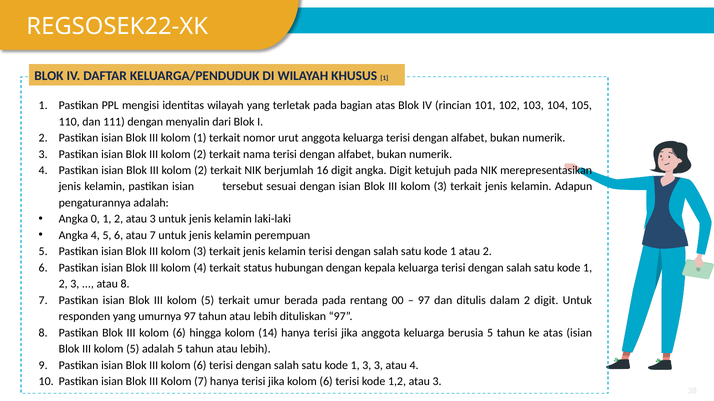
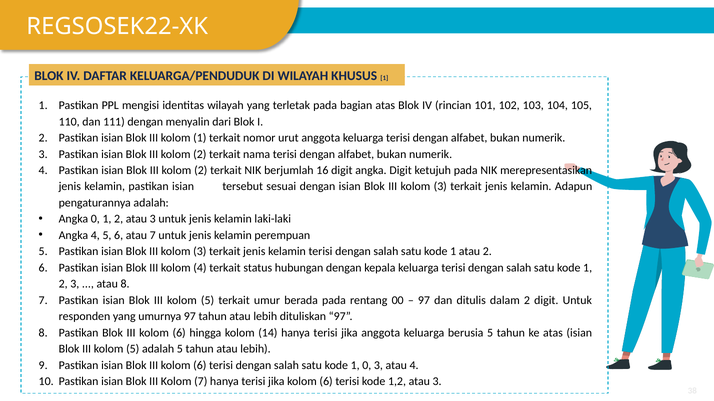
1 3: 3 -> 0
